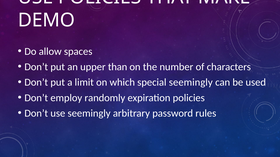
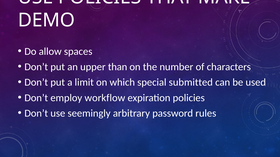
special seemingly: seemingly -> submitted
randomly: randomly -> workflow
